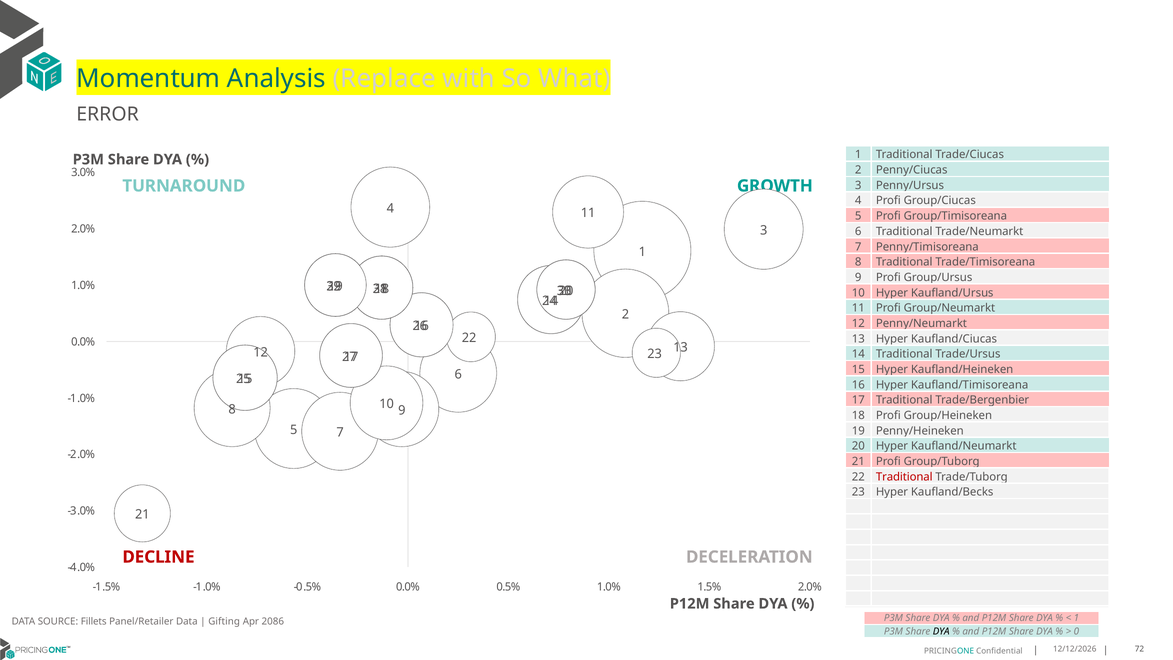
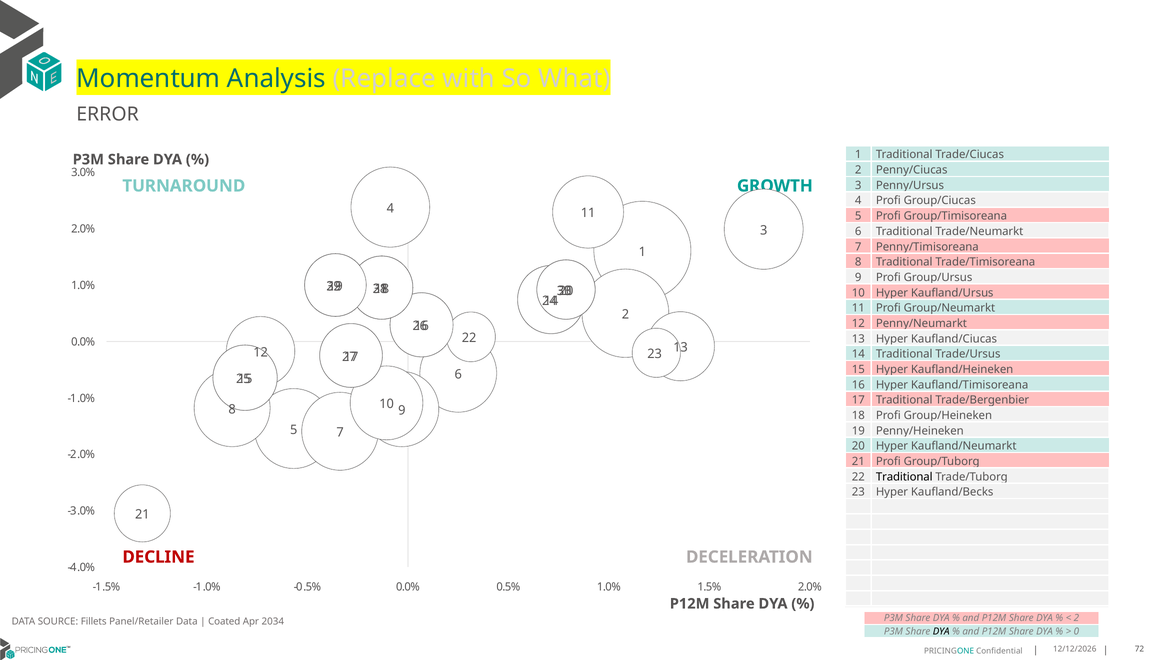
Traditional at (904, 477) colour: red -> black
1 at (1076, 618): 1 -> 2
Gifting: Gifting -> Coated
2086: 2086 -> 2034
